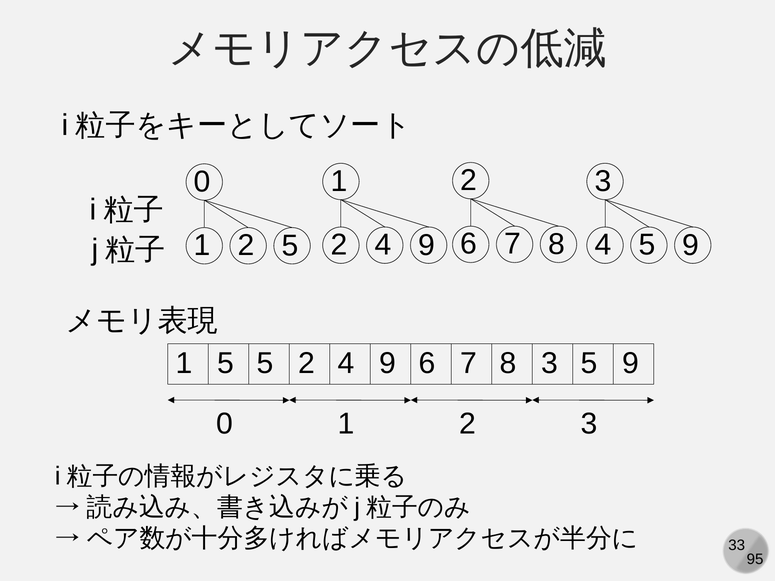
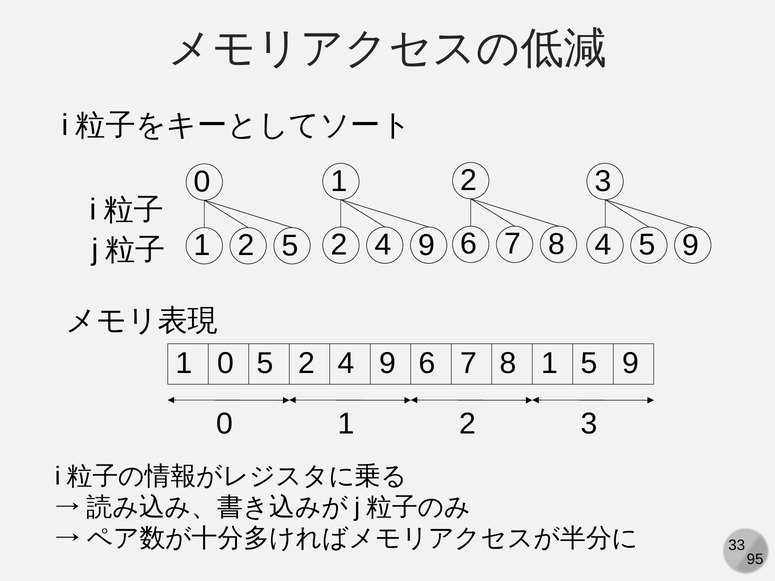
1 5: 5 -> 0
3 at (550, 363): 3 -> 1
